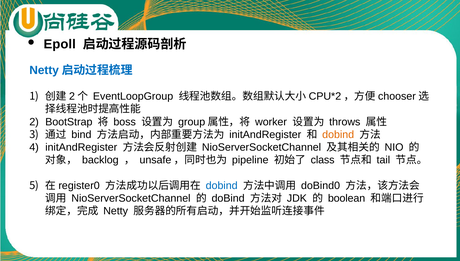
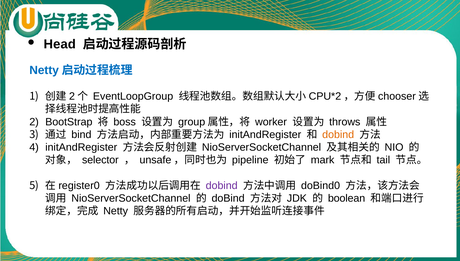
Epoll: Epoll -> Head
backlog: backlog -> selector
class: class -> mark
dobind at (222, 186) colour: blue -> purple
